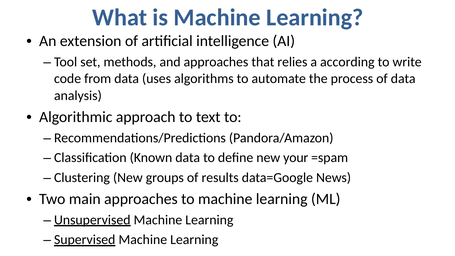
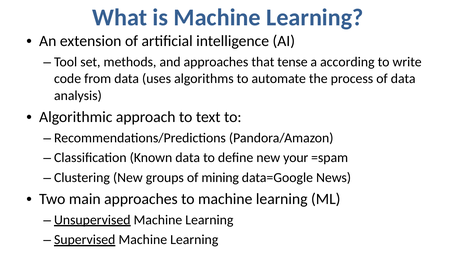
relies: relies -> tense
results: results -> mining
